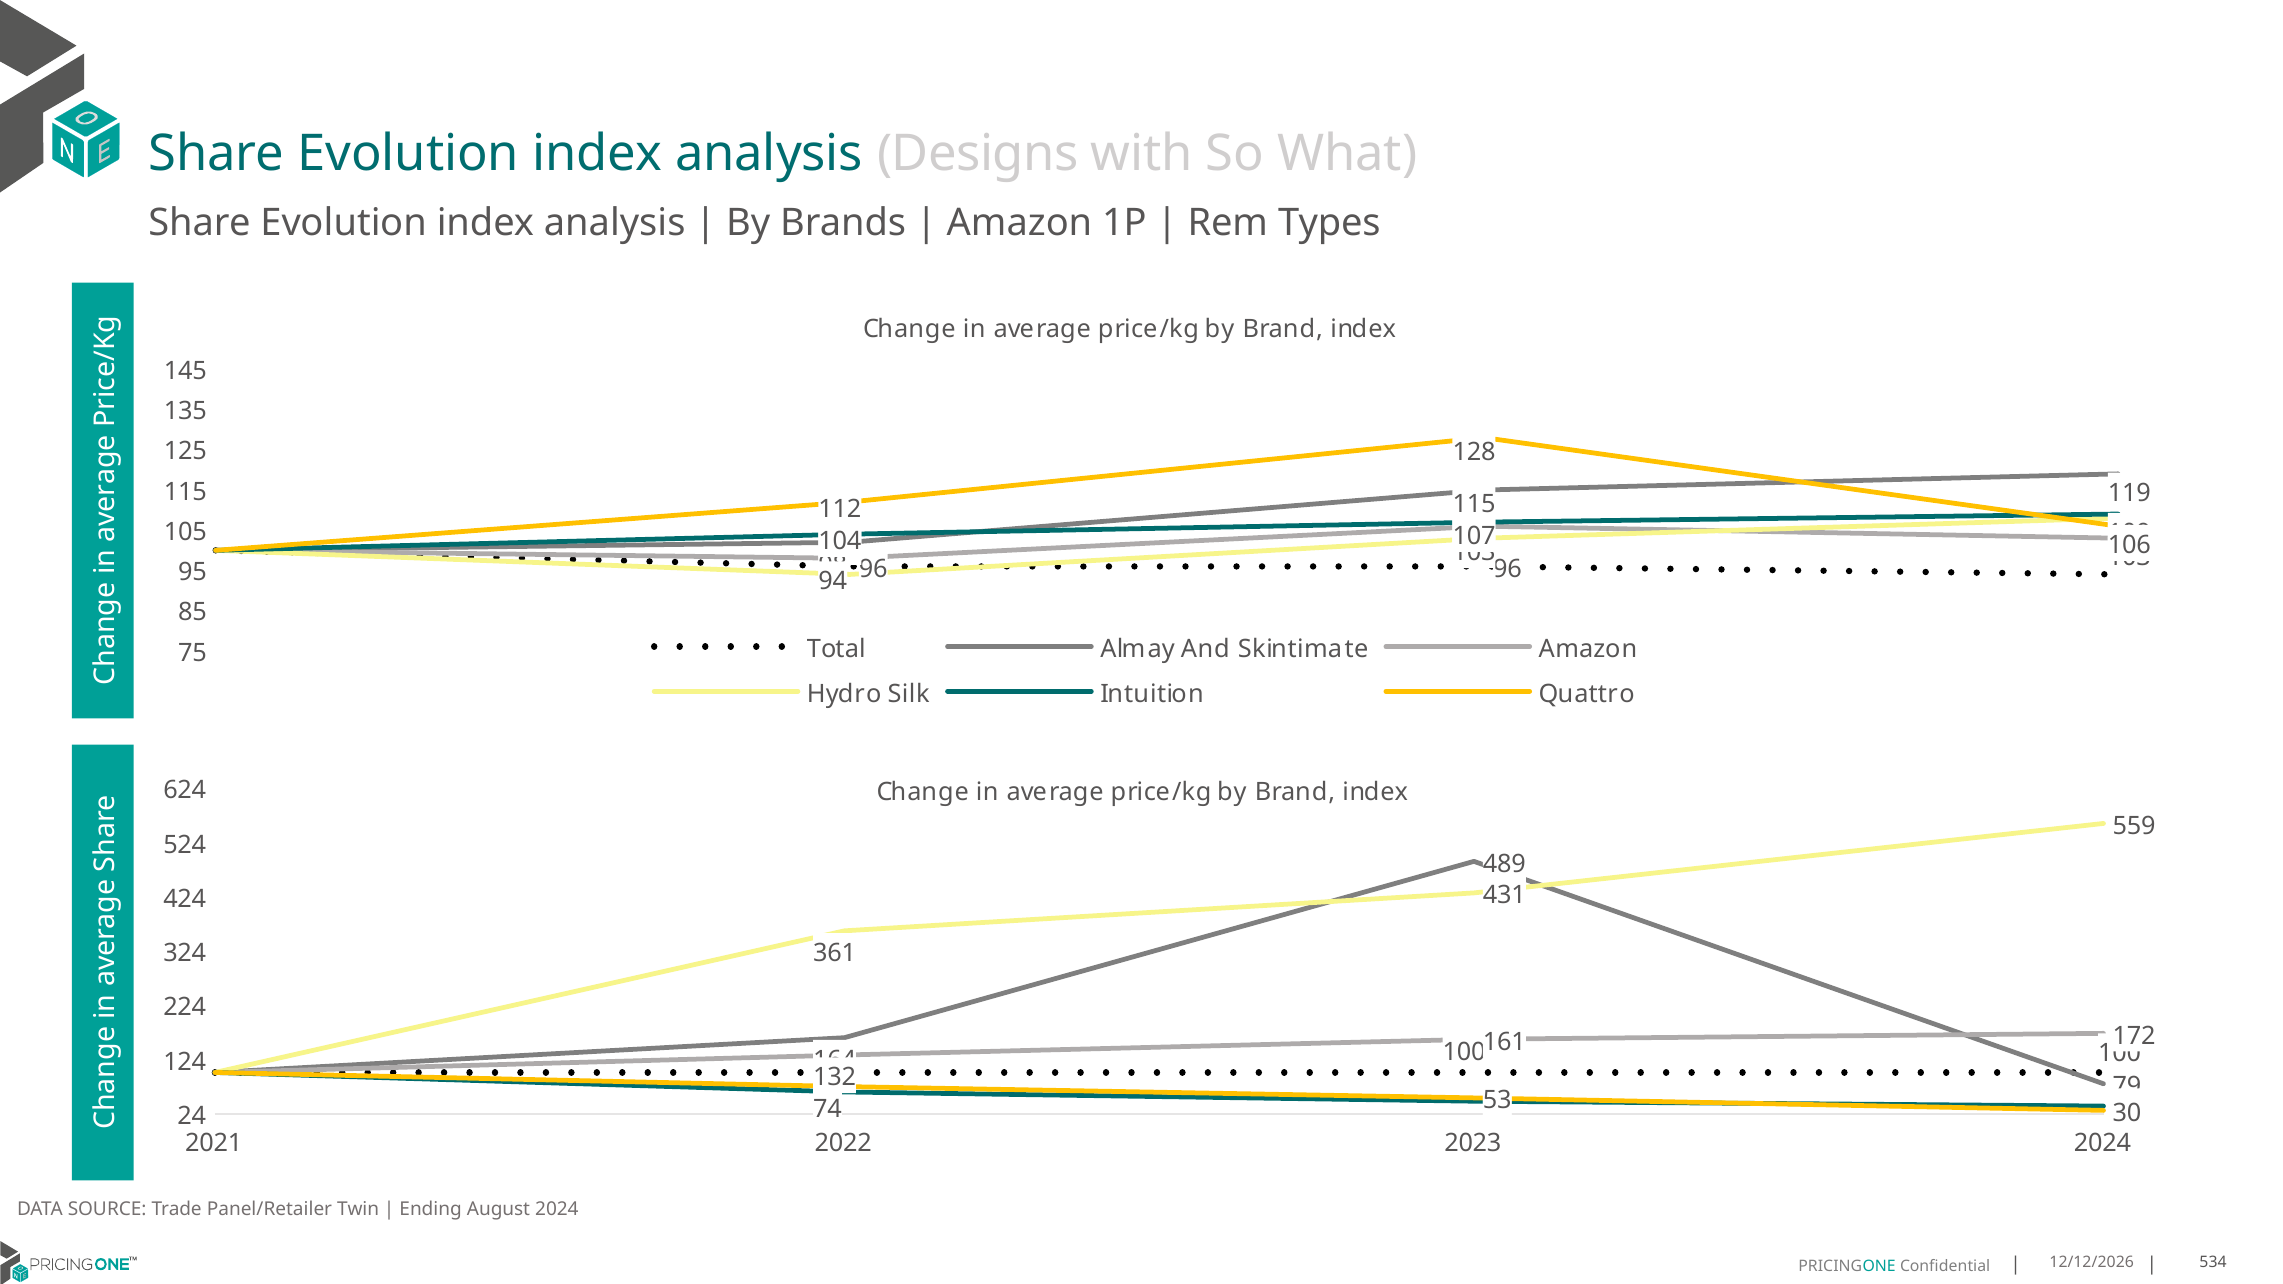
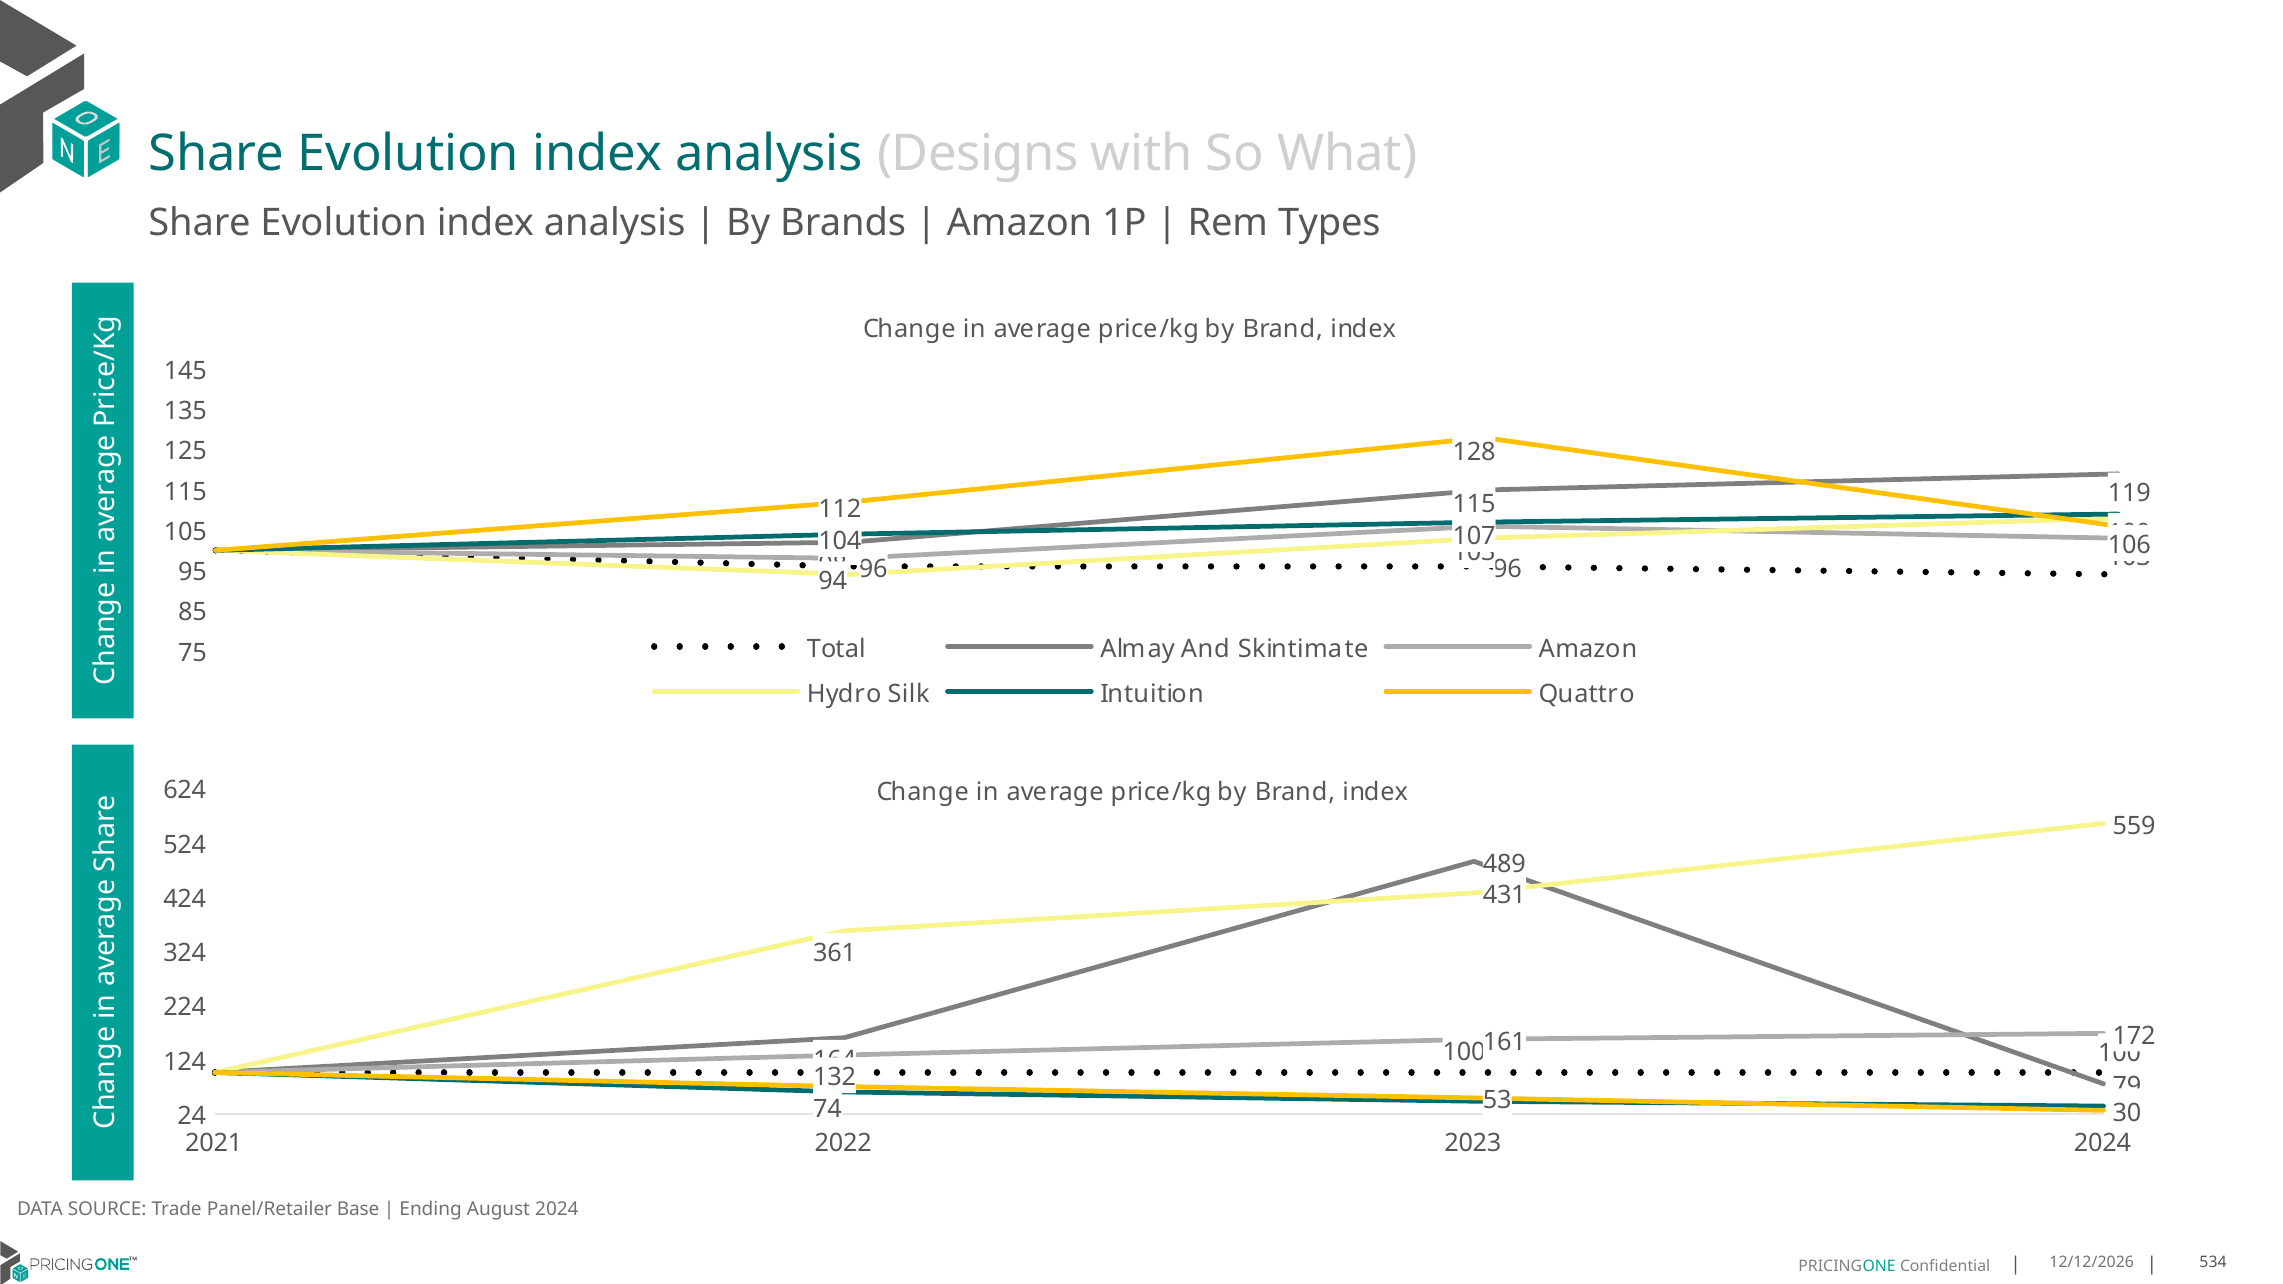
Twin: Twin -> Base
